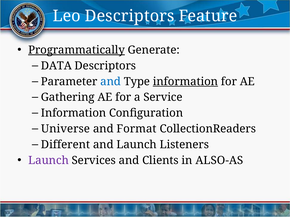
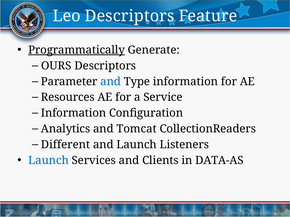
DATA: DATA -> OURS
information at (185, 82) underline: present -> none
Gathering: Gathering -> Resources
Universe: Universe -> Analytics
Format: Format -> Tomcat
Launch at (49, 161) colour: purple -> blue
ALSO-AS: ALSO-AS -> DATA-AS
